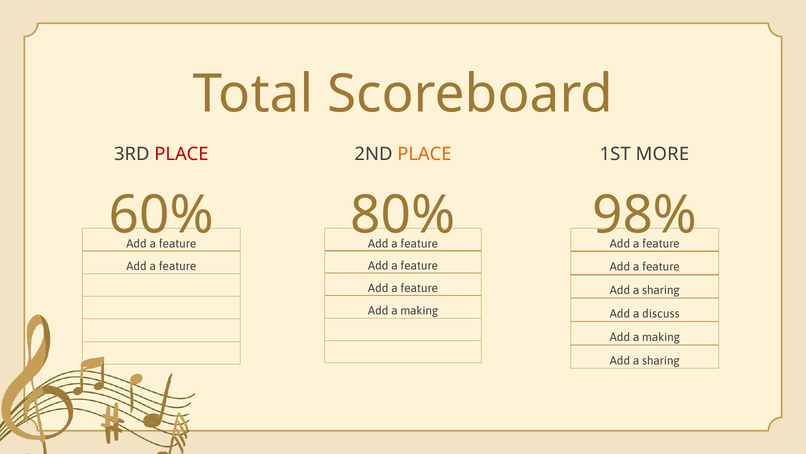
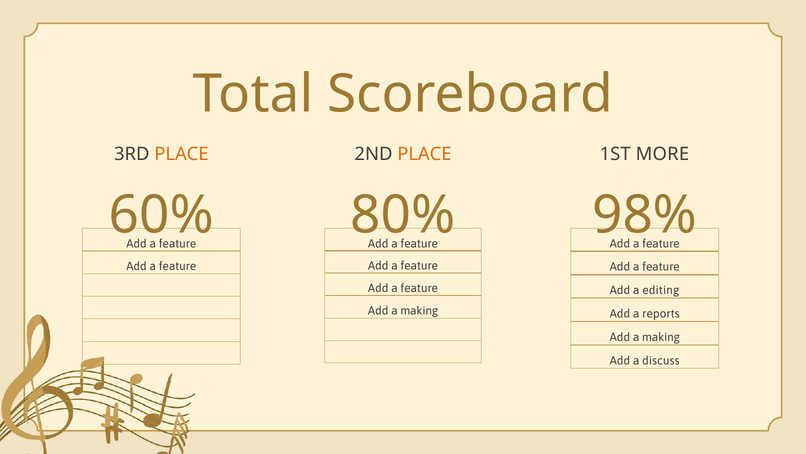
PLACE at (181, 154) colour: red -> orange
sharing at (661, 290): sharing -> editing
discuss: discuss -> reports
sharing at (661, 360): sharing -> discuss
